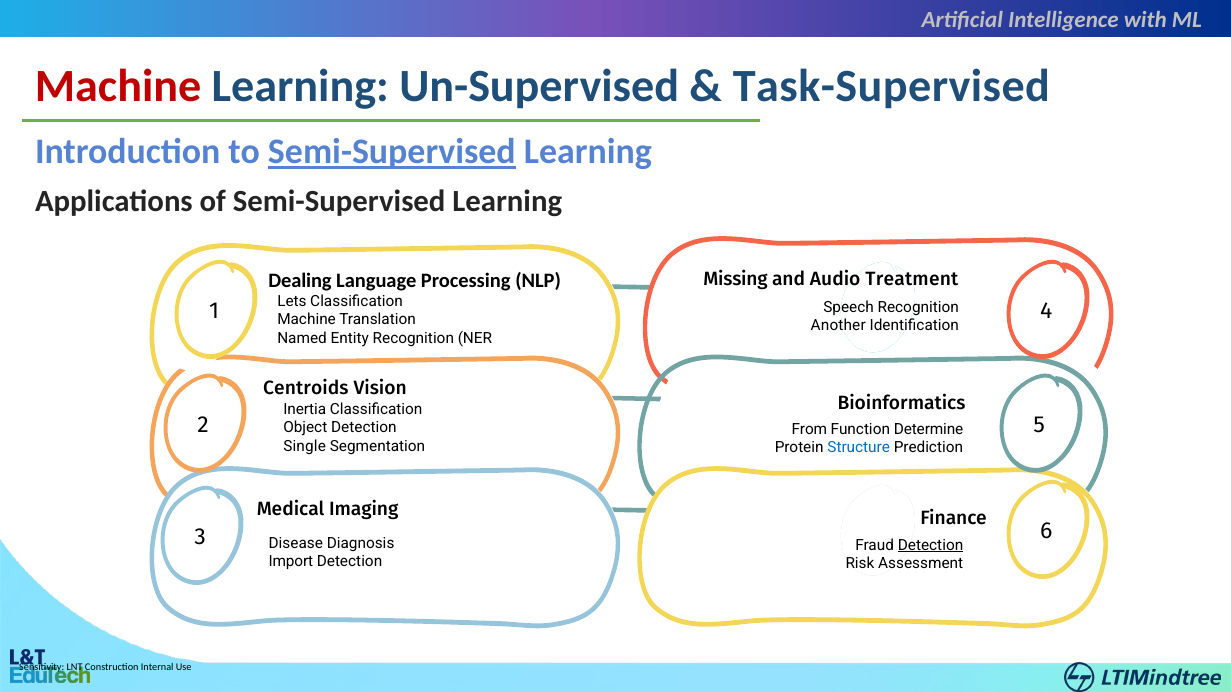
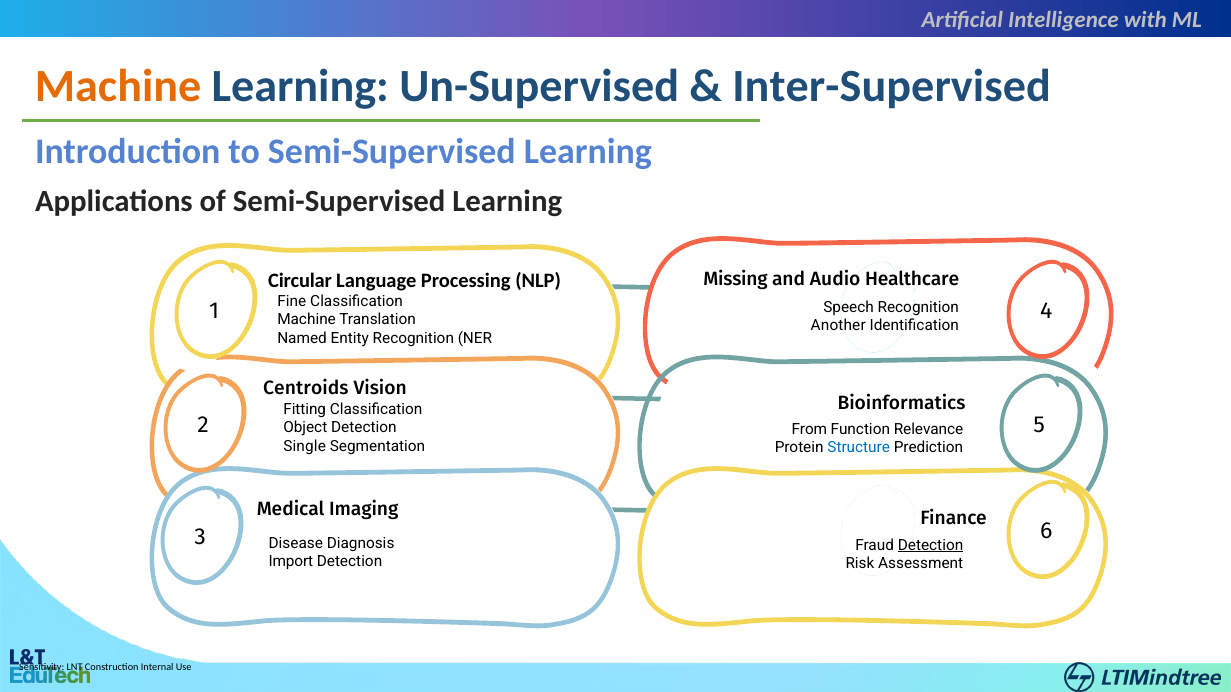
Machine at (118, 86) colour: red -> orange
Task-Supervised: Task-Supervised -> Inter-Supervised
Semi-Supervised at (392, 152) underline: present -> none
Treatment: Treatment -> Healthcare
Dealing: Dealing -> Circular
Lets: Lets -> Fine
Inertia: Inertia -> Fitting
Determine: Determine -> Relevance
